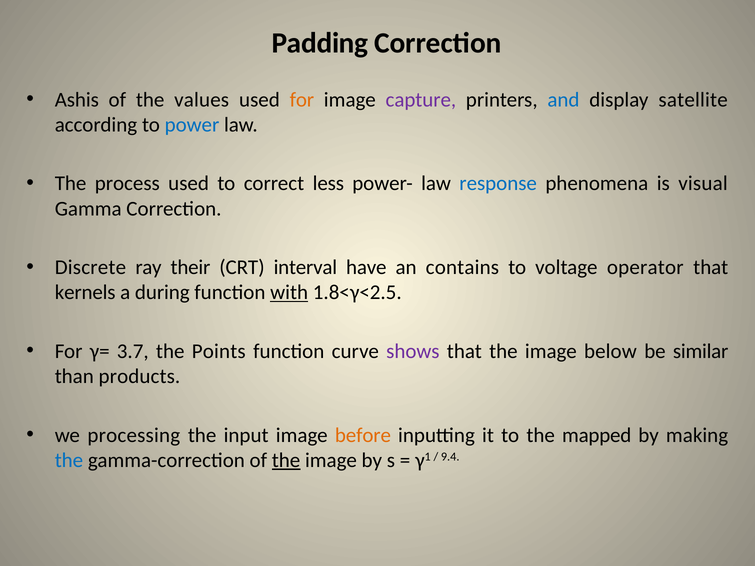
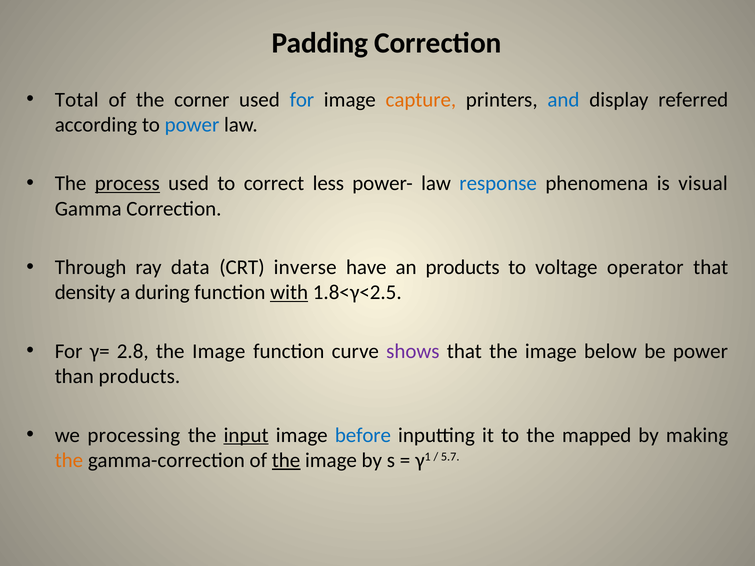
Ashis: Ashis -> Total
values: values -> corner
for at (302, 100) colour: orange -> blue
capture colour: purple -> orange
satellite: satellite -> referred
process underline: none -> present
Discrete: Discrete -> Through
their: their -> data
interval: interval -> inverse
an contains: contains -> products
kernels: kernels -> density
3.7: 3.7 -> 2.8
Points at (219, 351): Points -> Image
be similar: similar -> power
input underline: none -> present
before colour: orange -> blue
the at (69, 460) colour: blue -> orange
9.4: 9.4 -> 5.7
